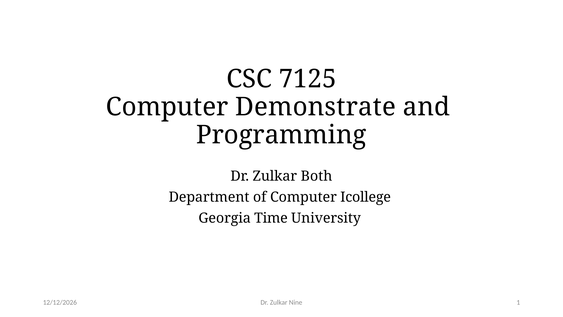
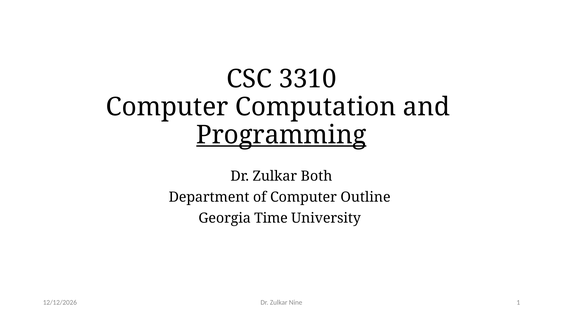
7125: 7125 -> 3310
Demonstrate: Demonstrate -> Computation
Programming underline: none -> present
Icollege: Icollege -> Outline
